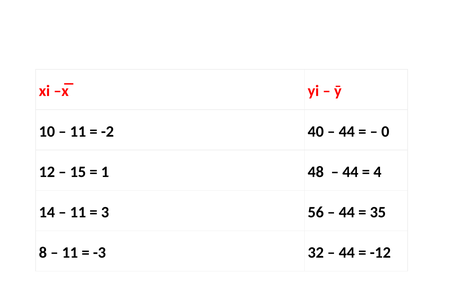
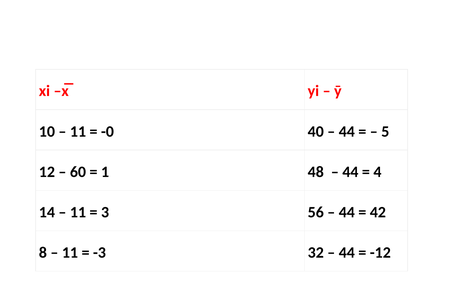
-2: -2 -> -0
0: 0 -> 5
15: 15 -> 60
35: 35 -> 42
